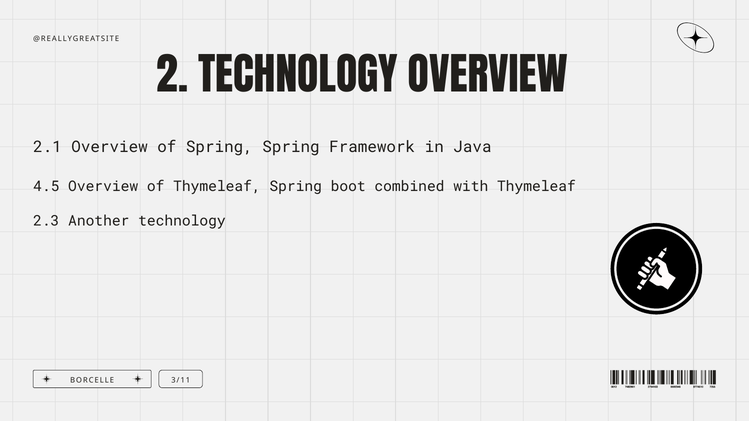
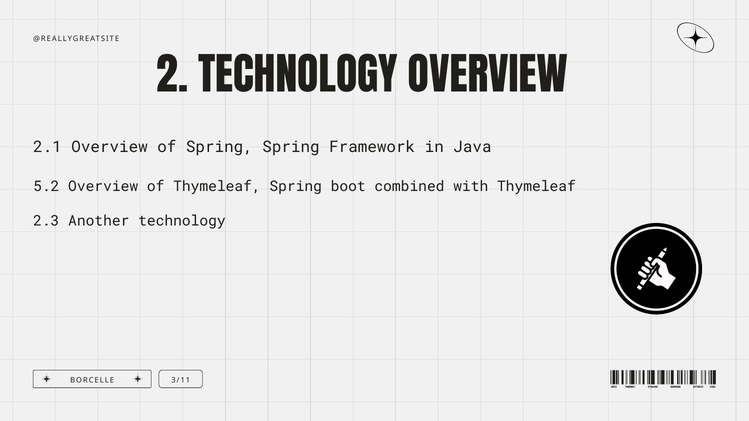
4.5: 4.5 -> 5.2
